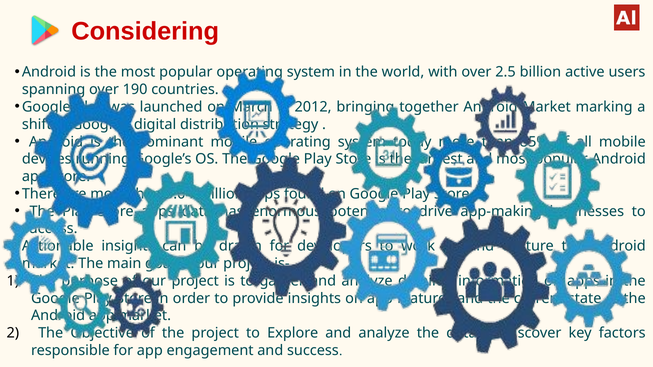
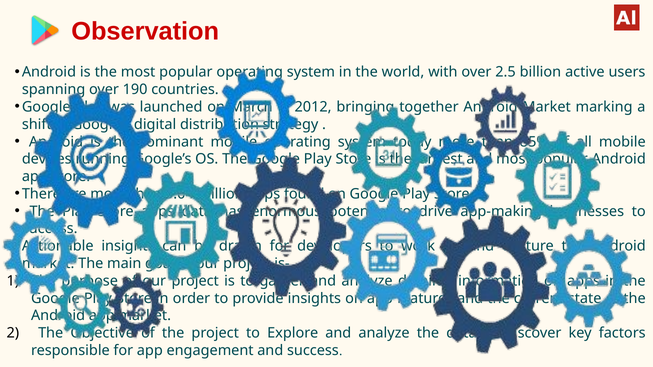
Considering: Considering -> Observation
